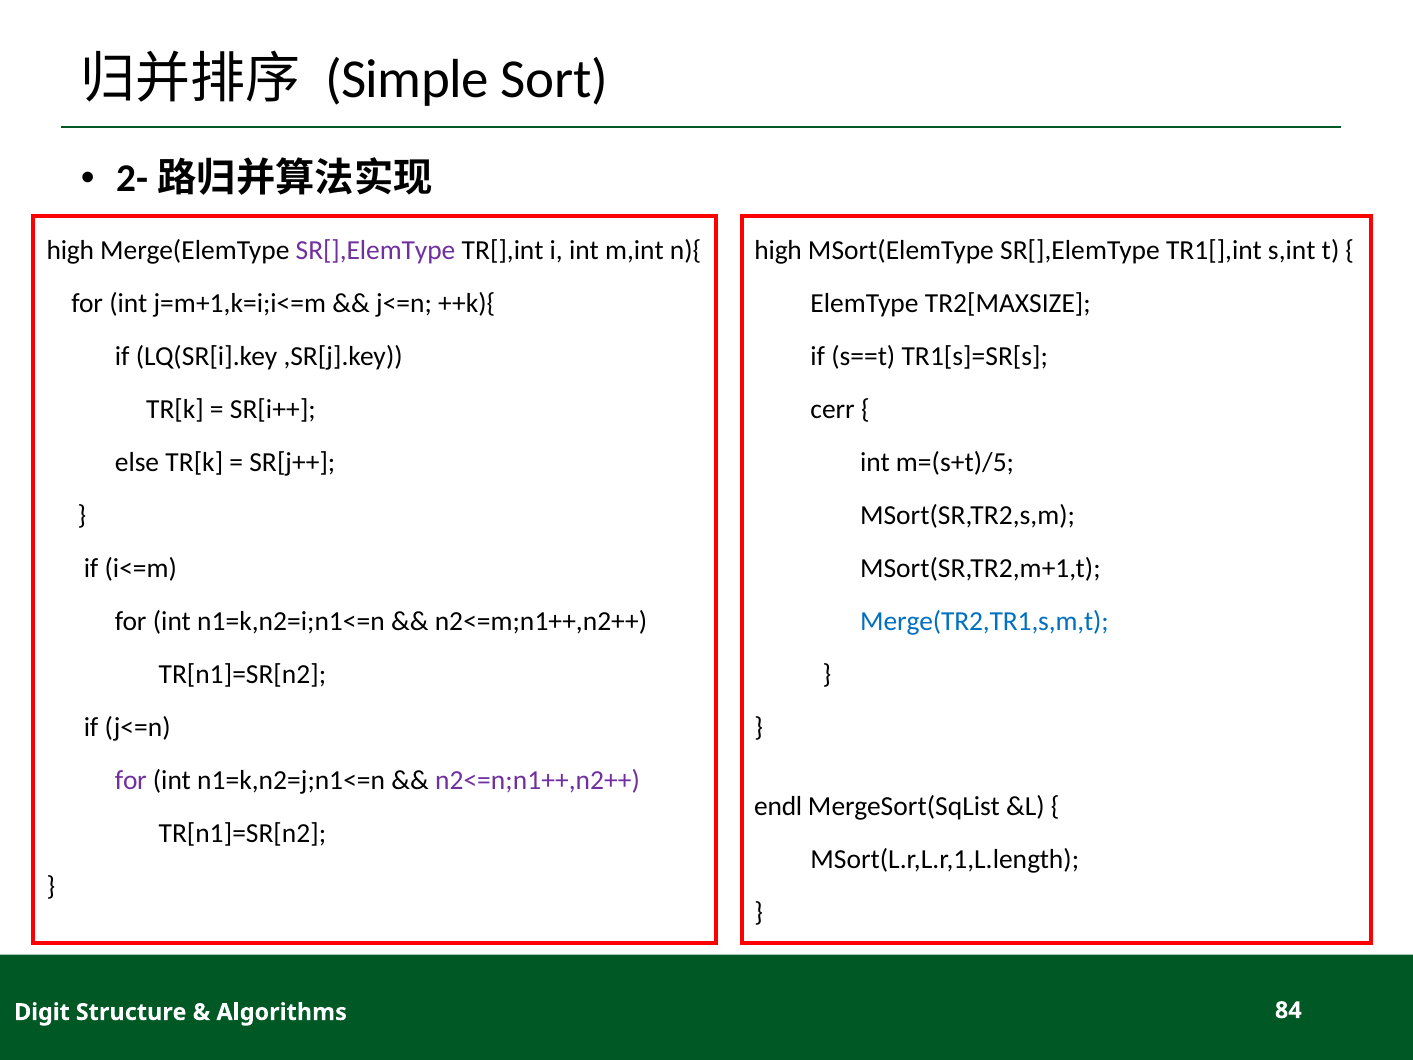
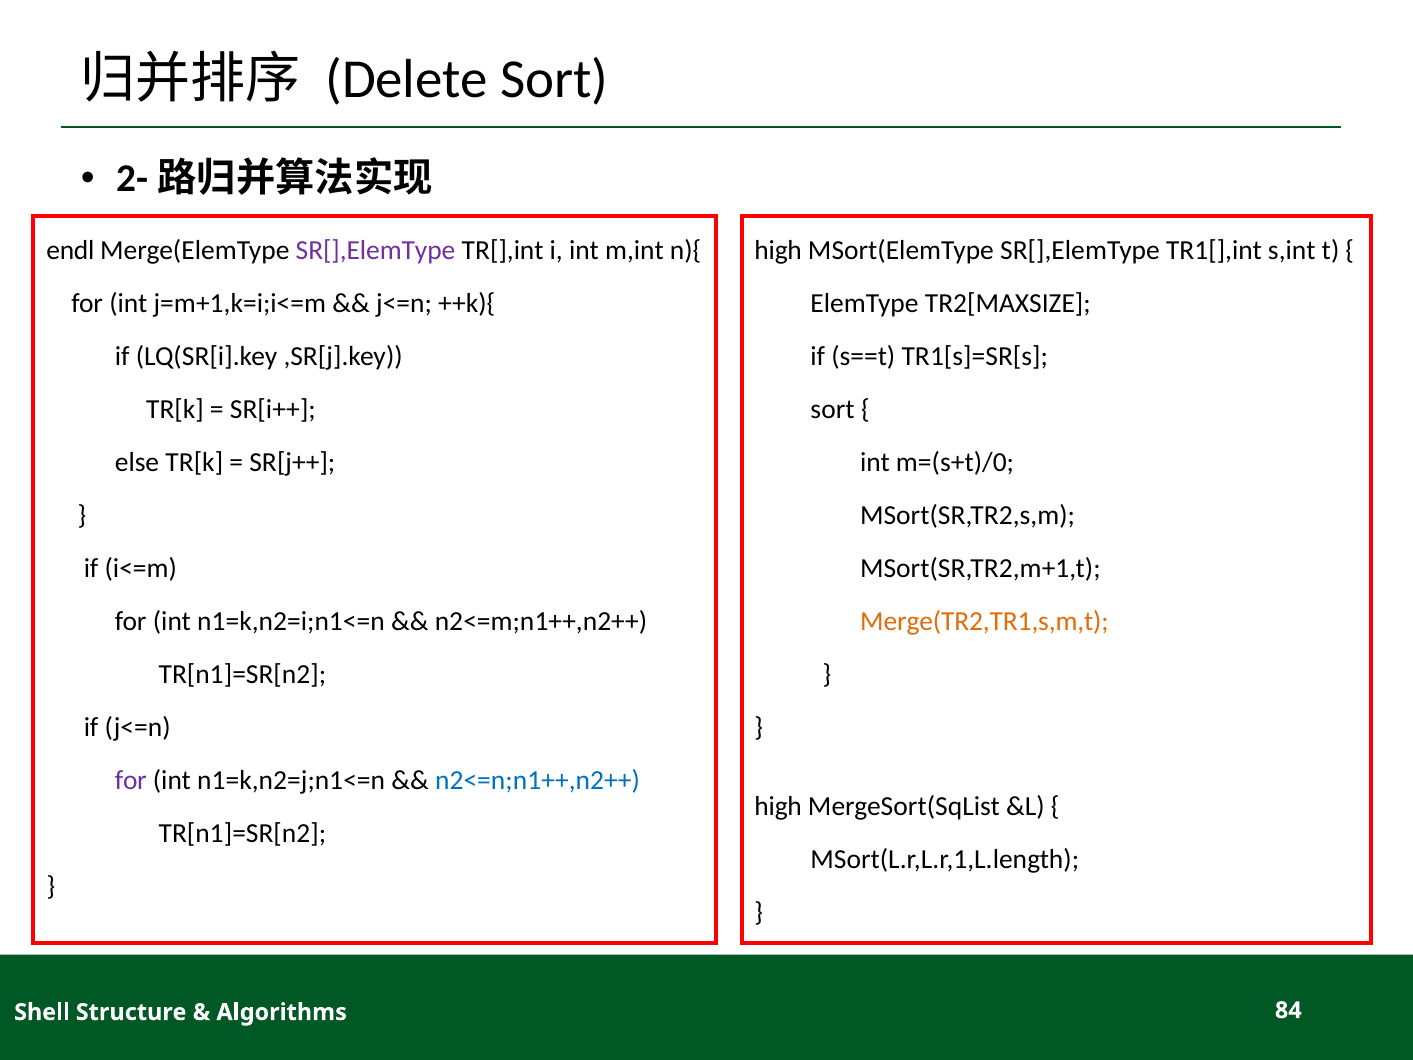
Simple: Simple -> Delete
high at (70, 250): high -> endl
cerr at (833, 409): cerr -> sort
m=(s+t)/5: m=(s+t)/5 -> m=(s+t)/0
Merge(TR2,TR1,s,m,t colour: blue -> orange
n2<=n;n1++,n2++ colour: purple -> blue
endl at (778, 807): endl -> high
Digit: Digit -> Shell
